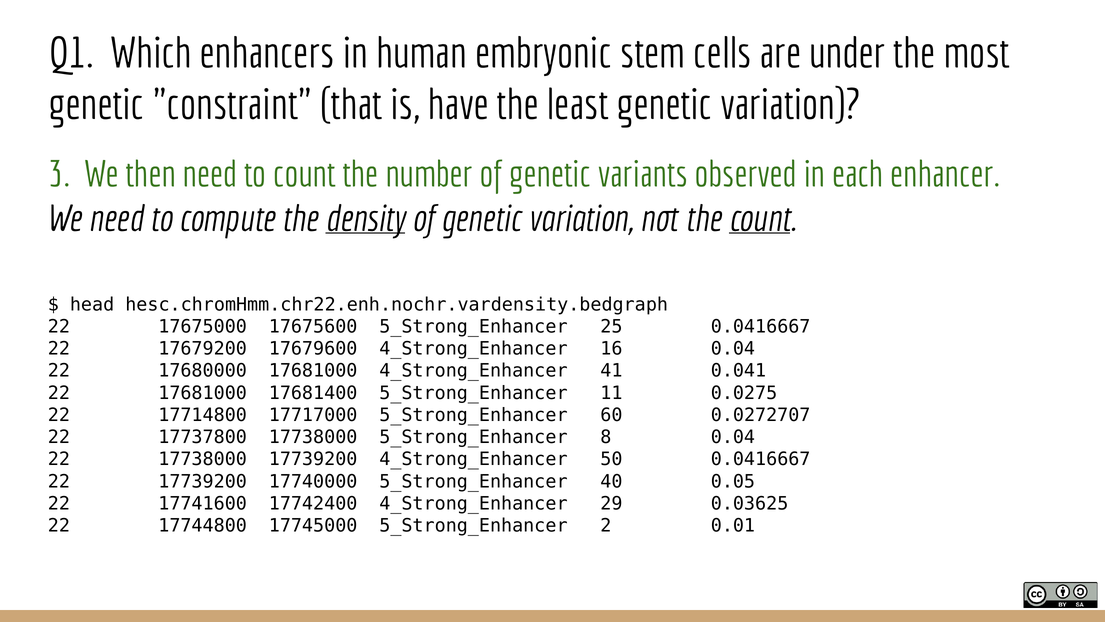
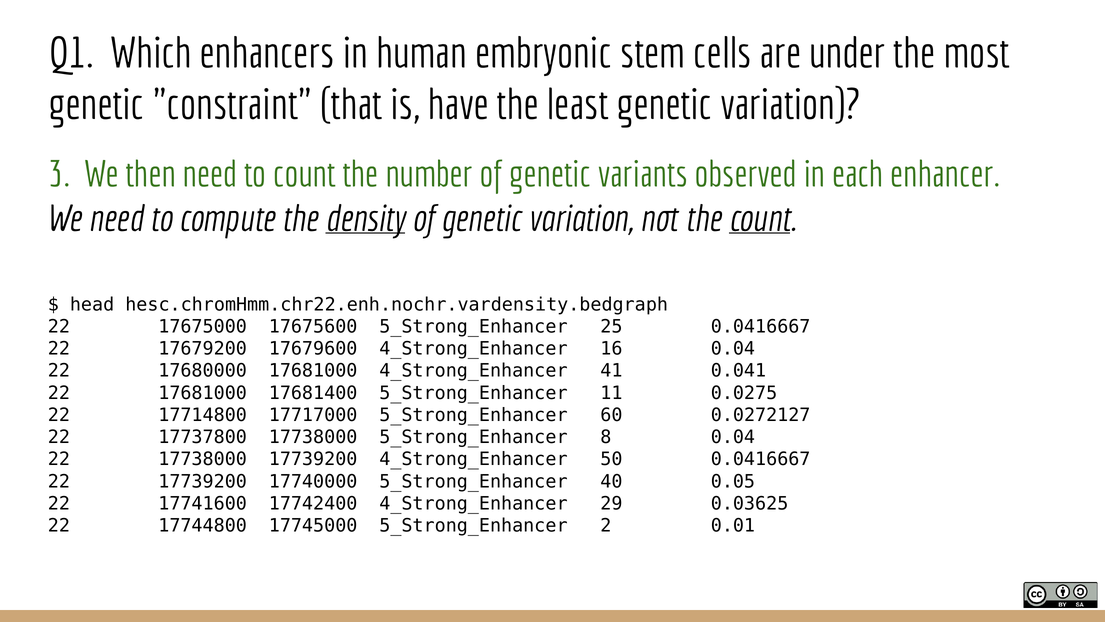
0.0272707: 0.0272707 -> 0.0272127
